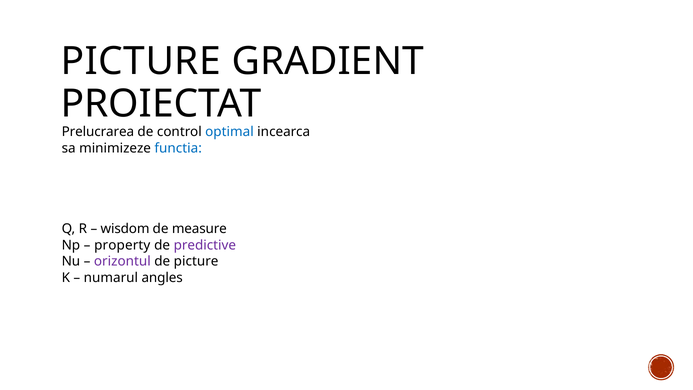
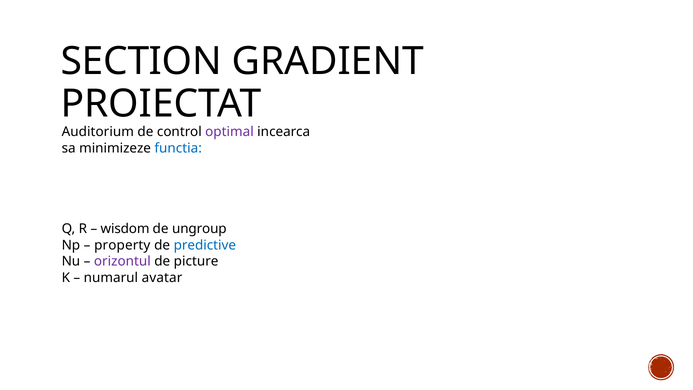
PICTURE at (141, 61): PICTURE -> SECTION
Prelucrarea: Prelucrarea -> Auditorium
optimal colour: blue -> purple
measure: measure -> ungroup
predictive colour: purple -> blue
angles: angles -> avatar
